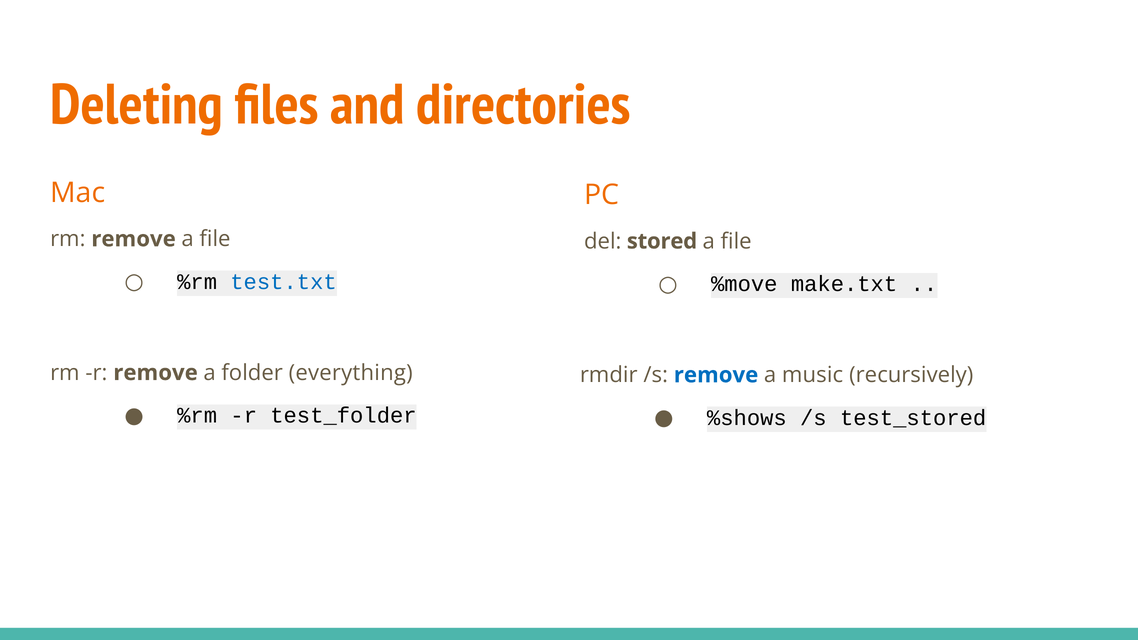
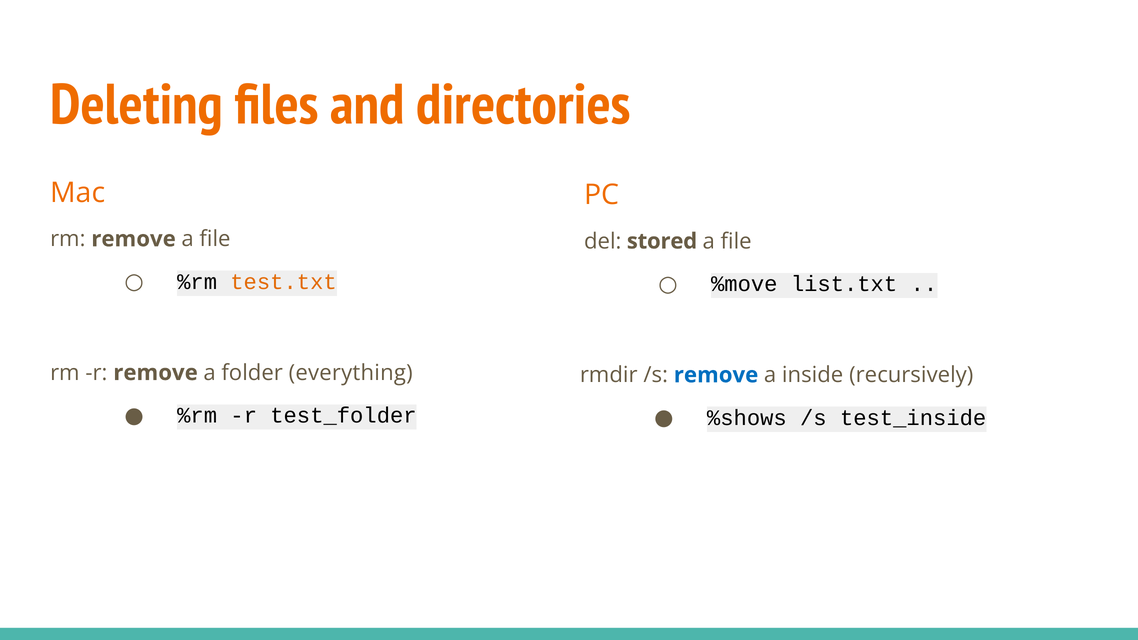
test.txt colour: blue -> orange
make.txt: make.txt -> list.txt
music: music -> inside
test_stored: test_stored -> test_inside
